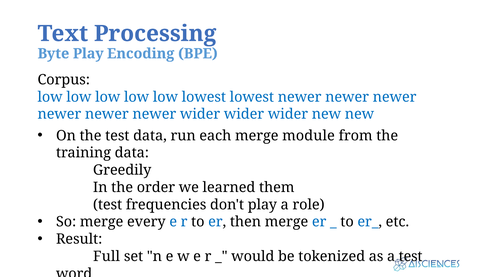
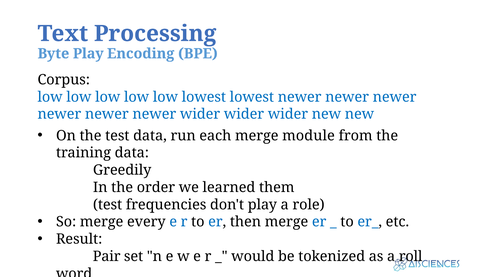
Full: Full -> Pair
a test: test -> roll
